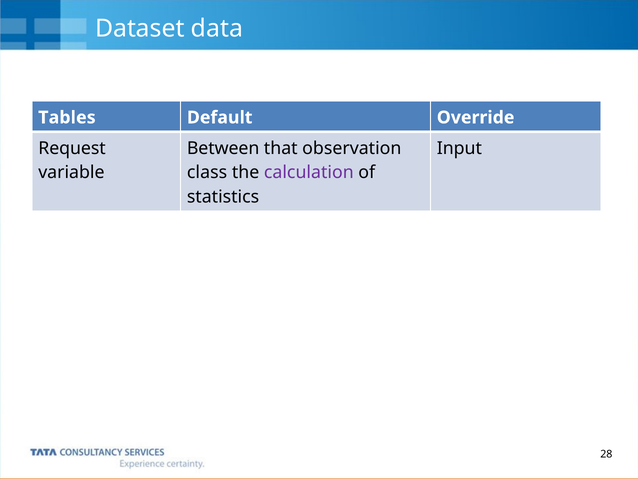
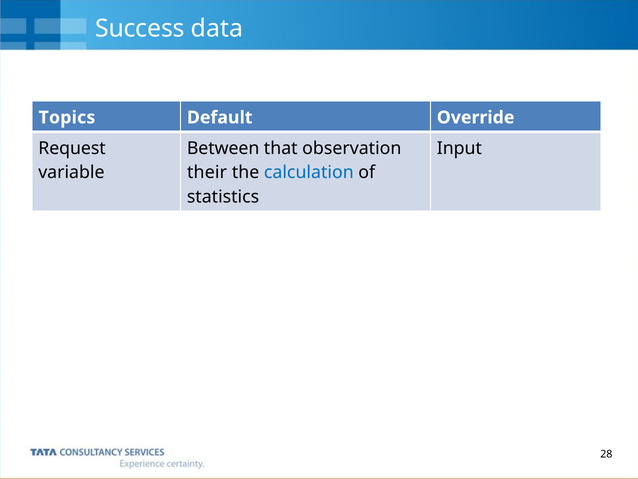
Dataset: Dataset -> Success
Tables: Tables -> Topics
class: class -> their
calculation colour: purple -> blue
